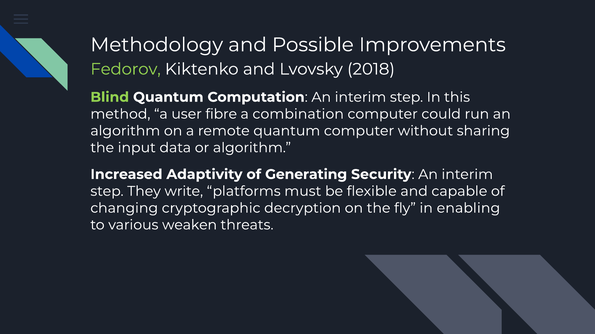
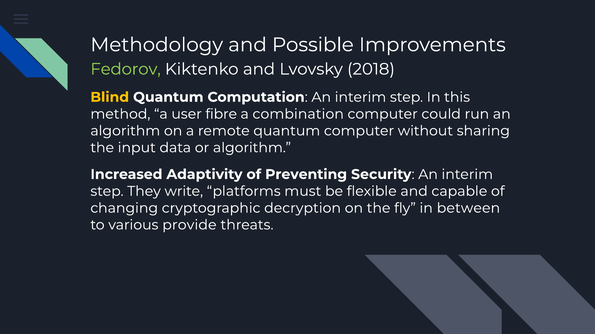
Blind colour: light green -> yellow
Generating: Generating -> Preventing
enabling: enabling -> between
weaken: weaken -> provide
